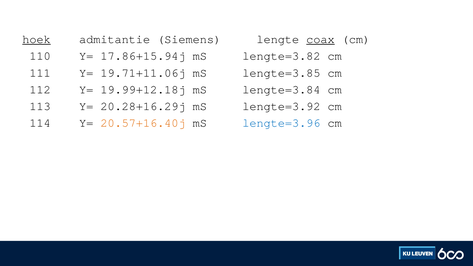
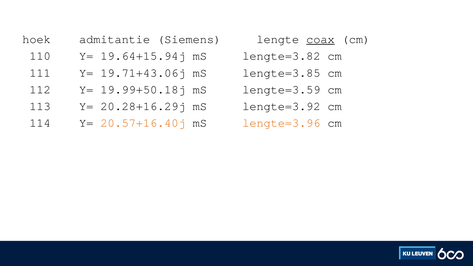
hoek underline: present -> none
17.86+15.94j: 17.86+15.94j -> 19.64+15.94j
19.71+11.06j: 19.71+11.06j -> 19.71+43.06j
19.99+12.18j: 19.99+12.18j -> 19.99+50.18j
lengte=3.84: lengte=3.84 -> lengte=3.59
lengte=3.96 colour: blue -> orange
